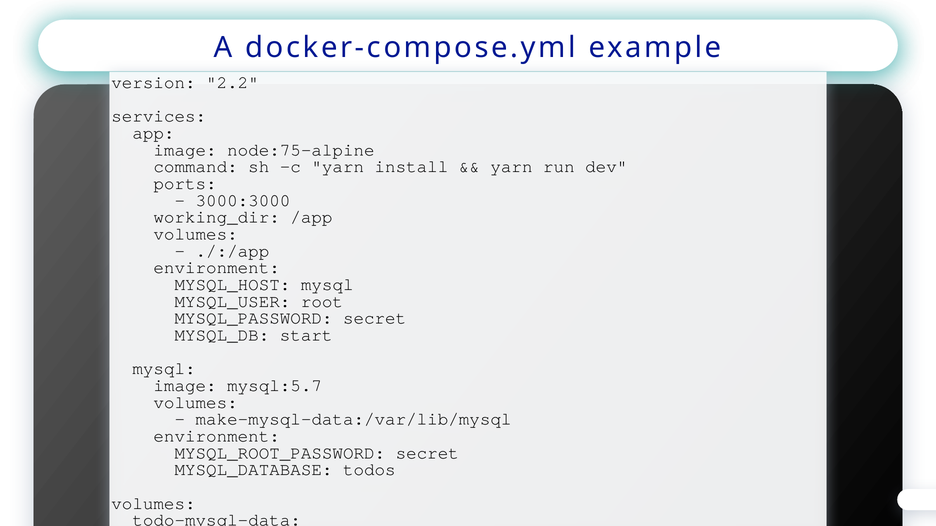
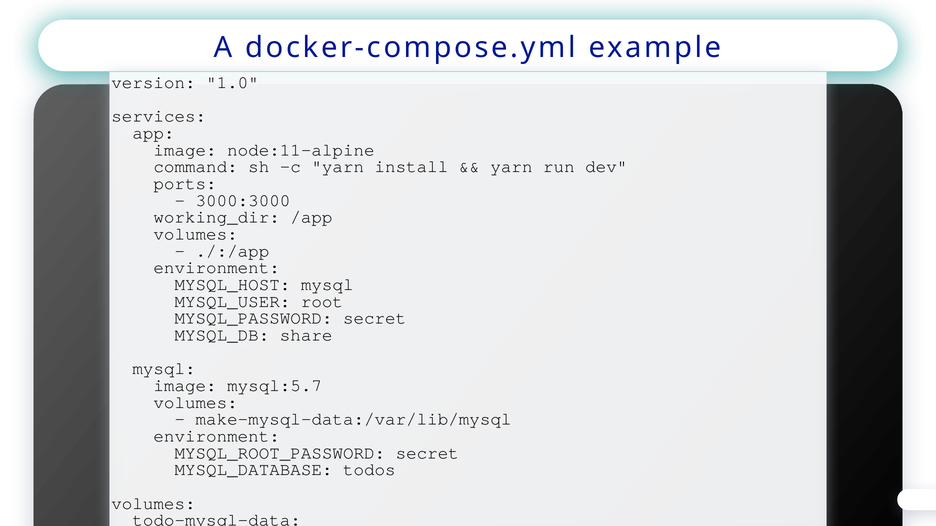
2.2: 2.2 -> 1.0
node:75-alpine: node:75-alpine -> node:11-alpine
start: start -> share
